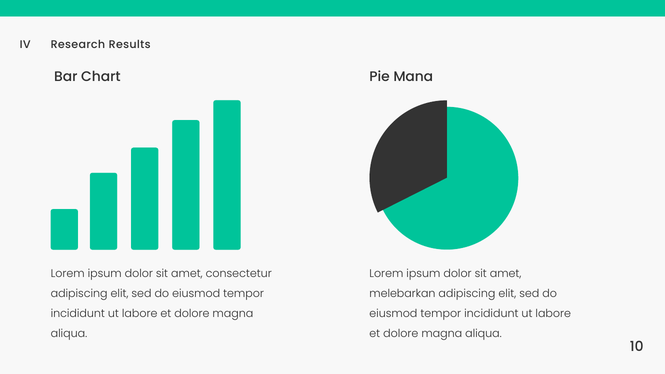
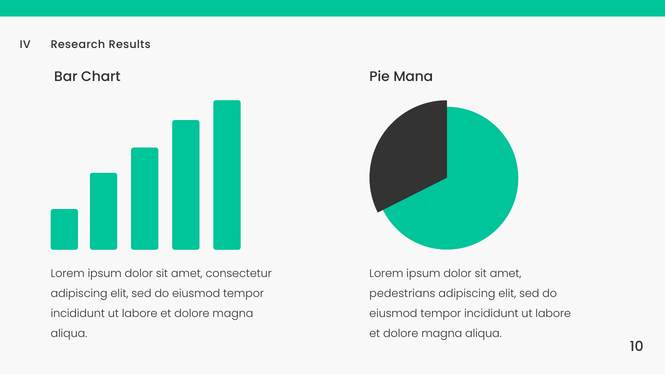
melebarkan: melebarkan -> pedestrians
